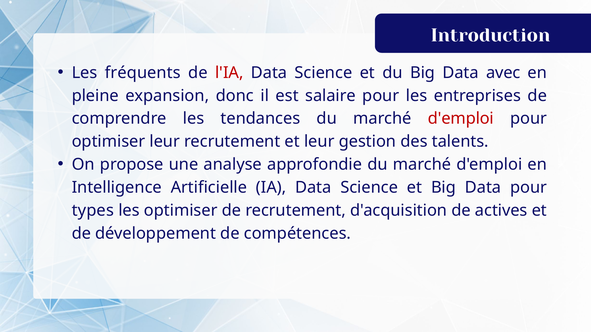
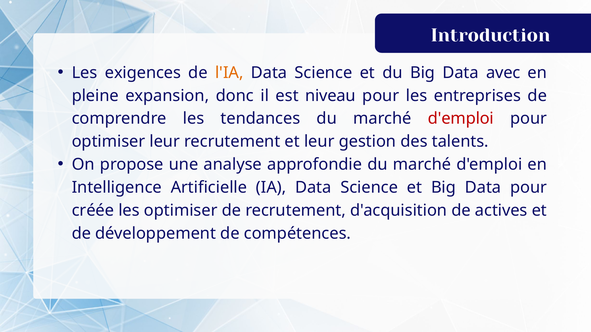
fréquents: fréquents -> exigences
l'IA colour: red -> orange
salaire: salaire -> niveau
types: types -> créée
